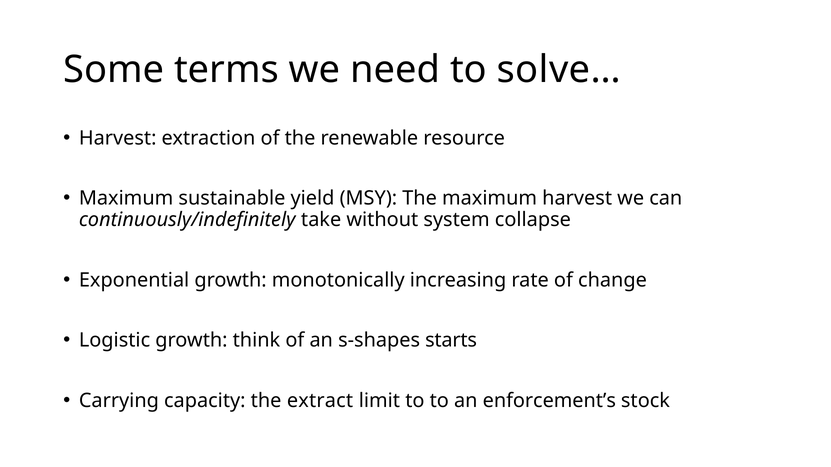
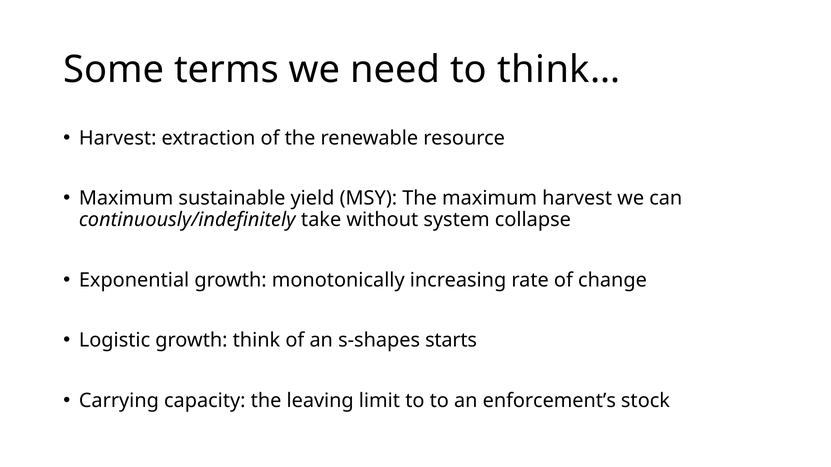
solve…: solve… -> think…
extract: extract -> leaving
